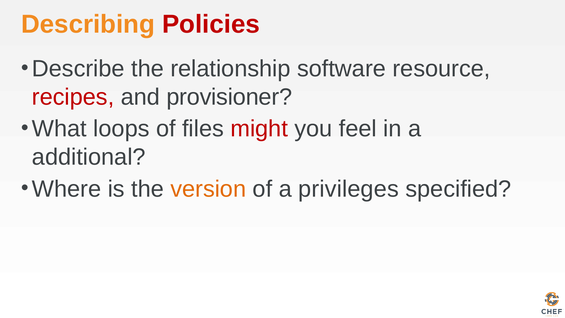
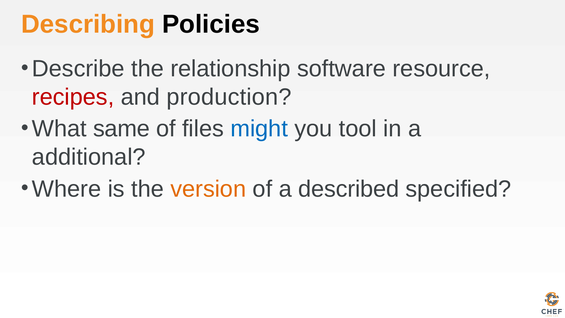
Policies colour: red -> black
provisioner: provisioner -> production
loops: loops -> same
might colour: red -> blue
feel: feel -> tool
privileges: privileges -> described
